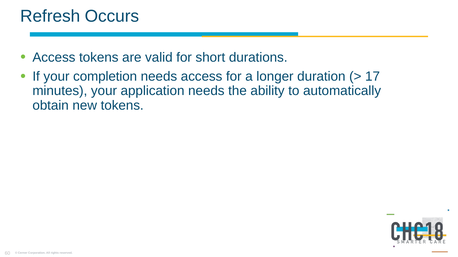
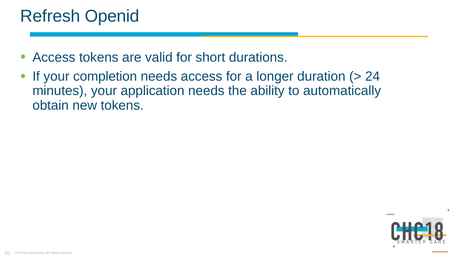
Occurs: Occurs -> Openid
17: 17 -> 24
